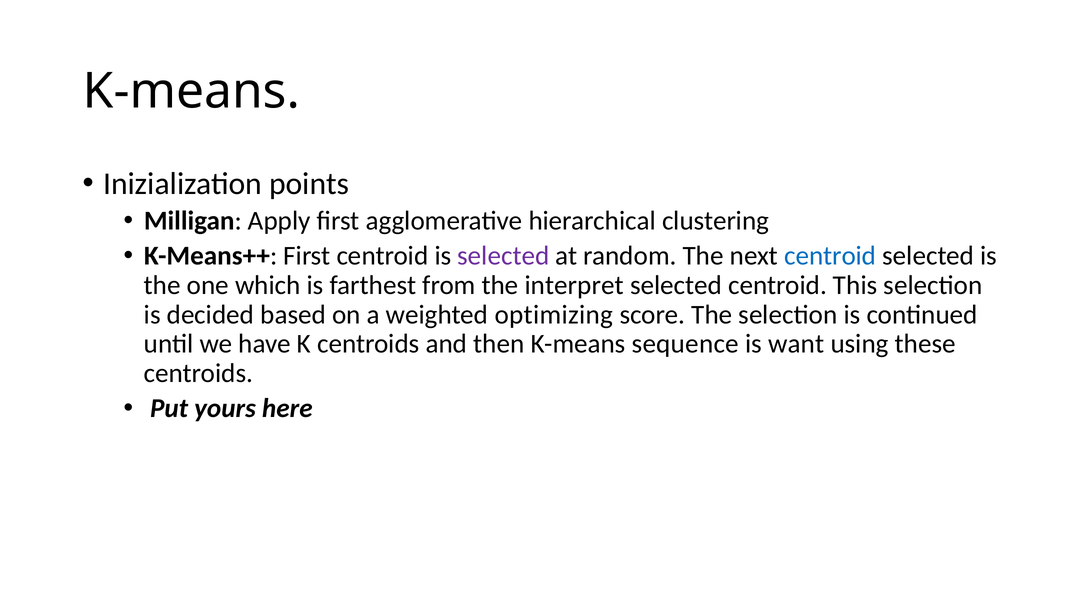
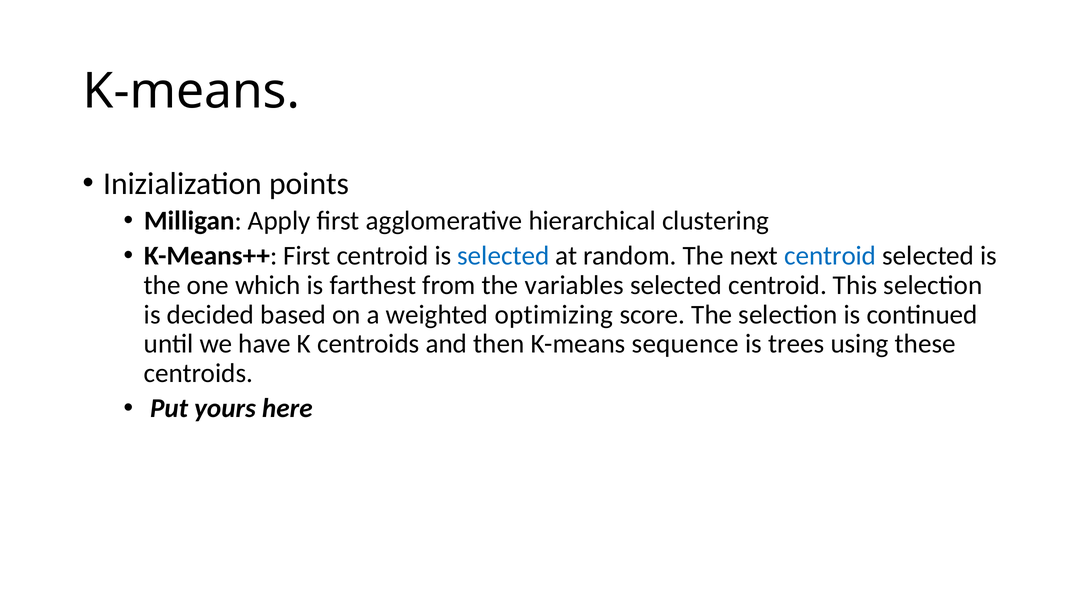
selected at (503, 256) colour: purple -> blue
interpret: interpret -> variables
want: want -> trees
